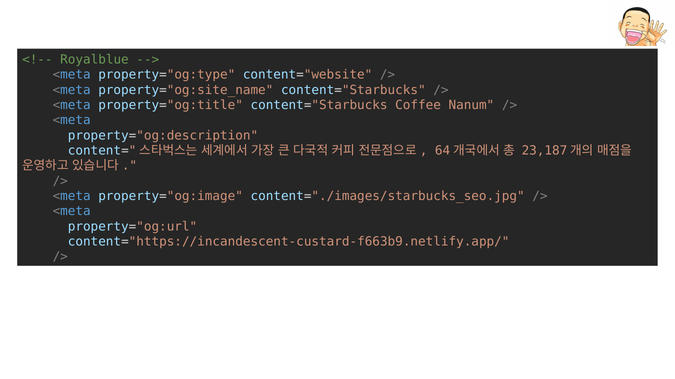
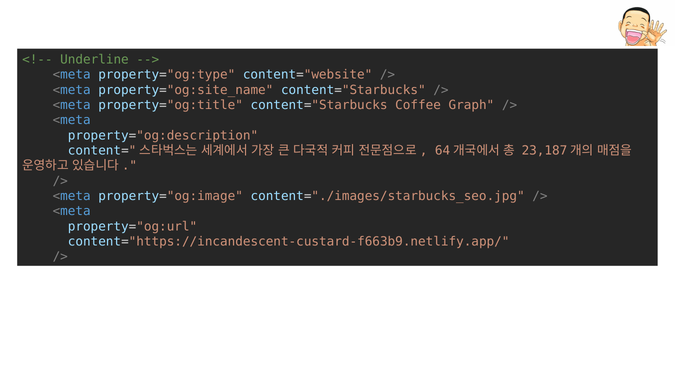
Royalblue: Royalblue -> Underline
Nanum: Nanum -> Graph
